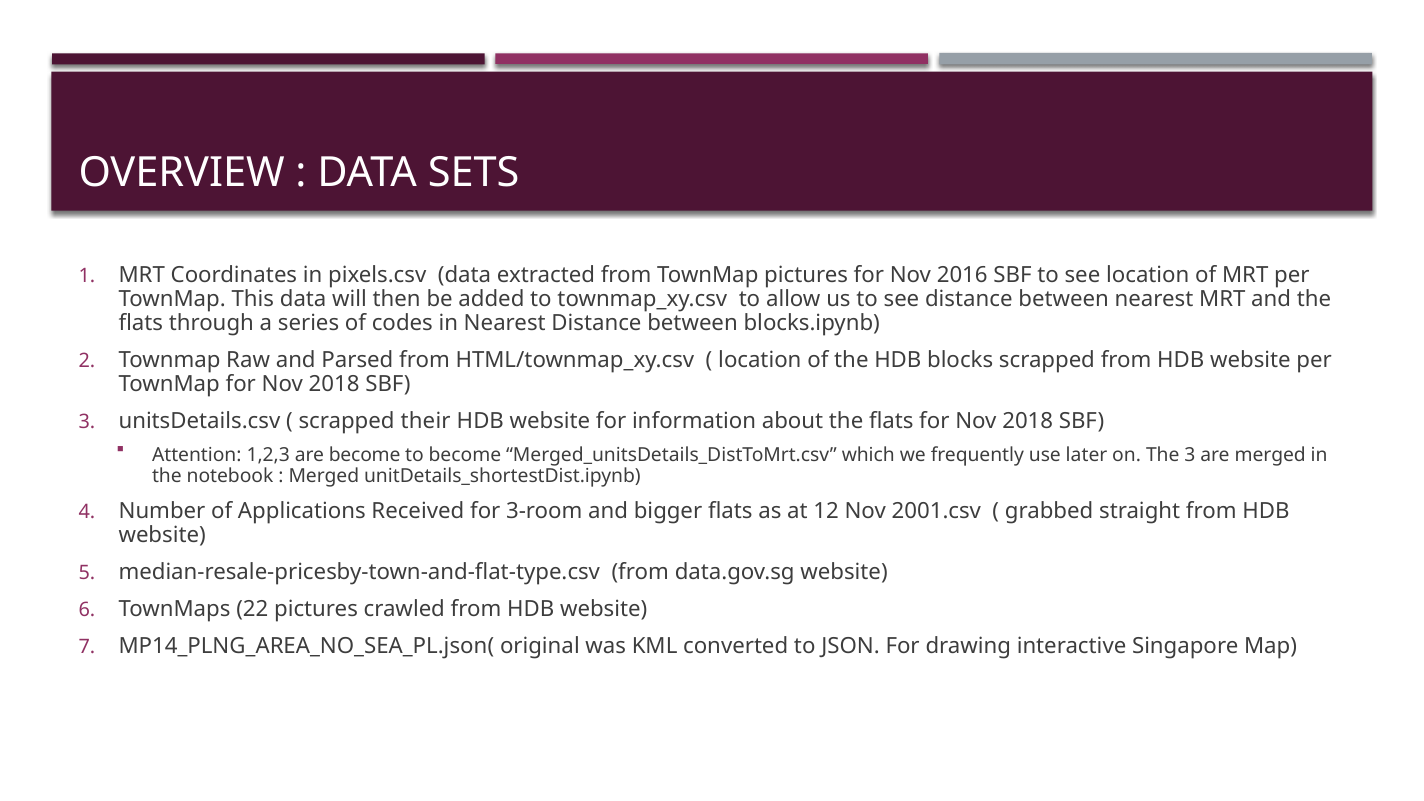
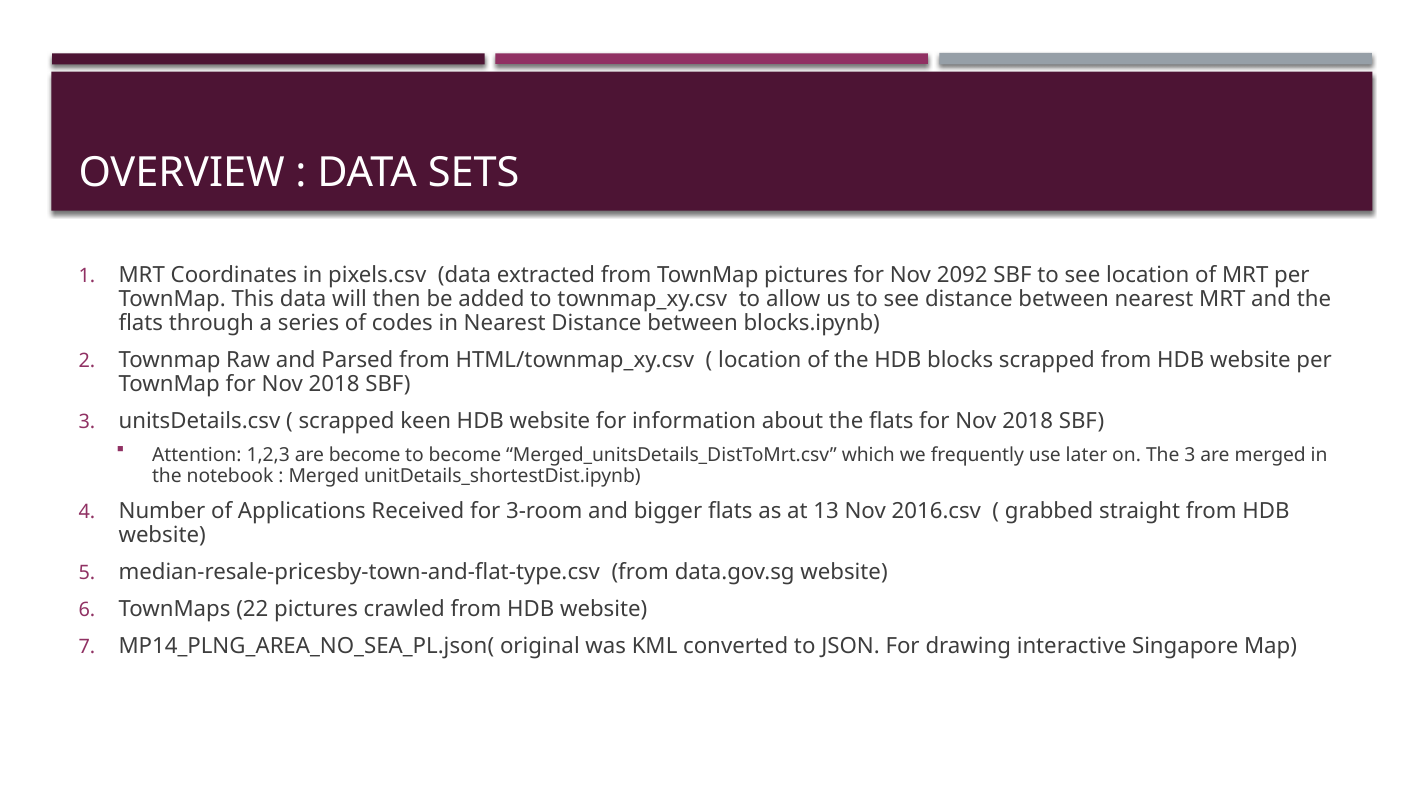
2016: 2016 -> 2092
their: their -> keen
12: 12 -> 13
2001.csv: 2001.csv -> 2016.csv
